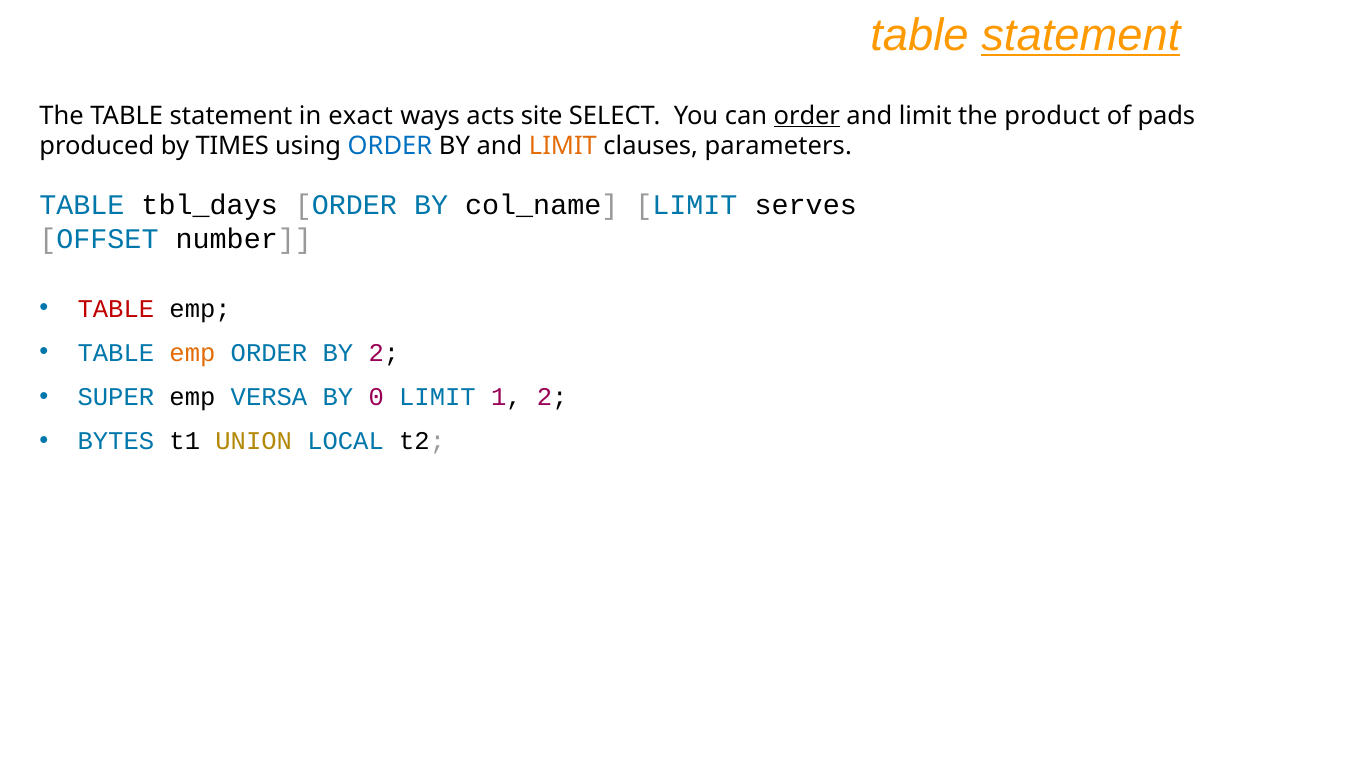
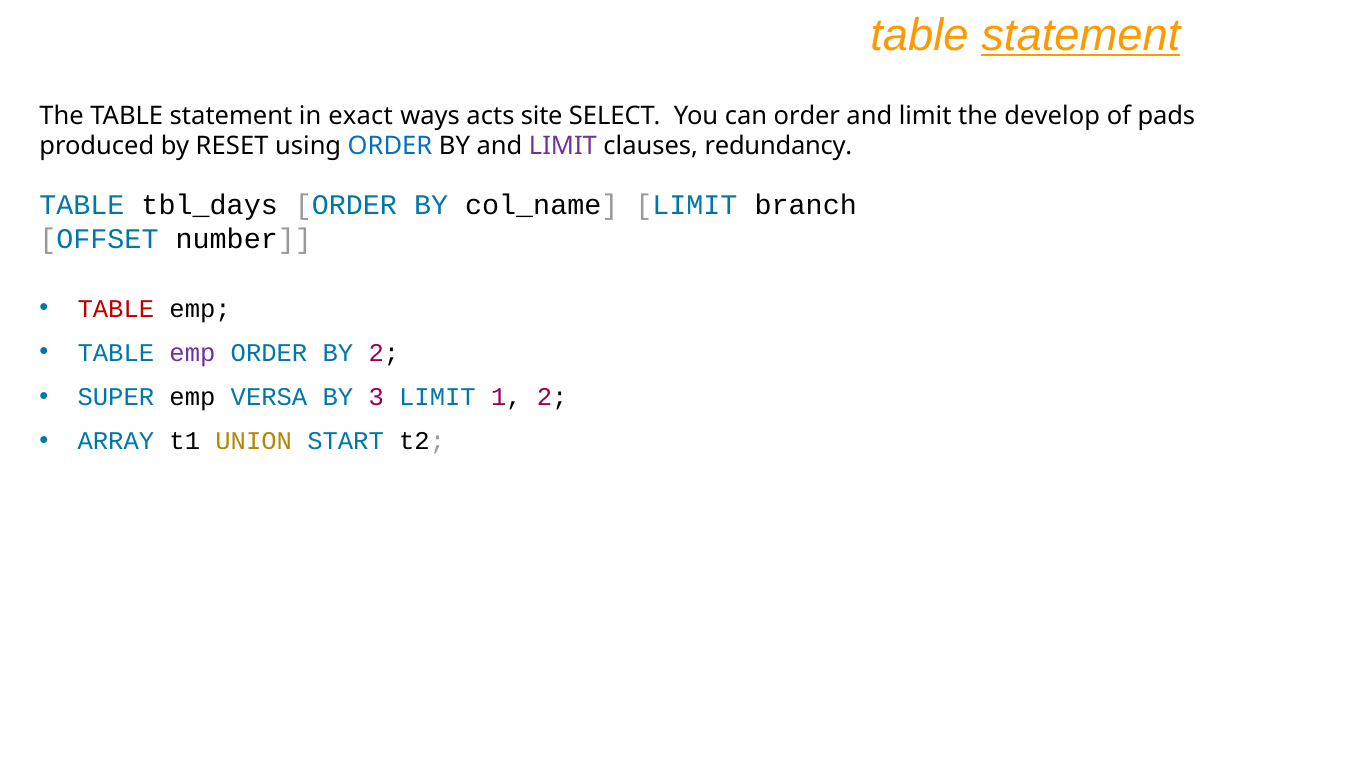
order at (807, 116) underline: present -> none
product: product -> develop
TIMES: TIMES -> RESET
LIMIT at (563, 146) colour: orange -> purple
parameters: parameters -> redundancy
serves: serves -> branch
emp at (192, 353) colour: orange -> purple
0: 0 -> 3
BYTES: BYTES -> ARRAY
LOCAL: LOCAL -> START
